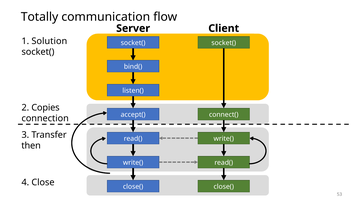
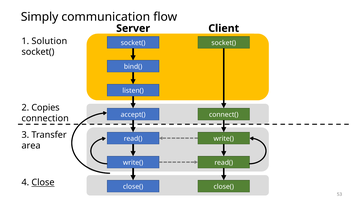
Totally: Totally -> Simply
then: then -> area
Close underline: none -> present
